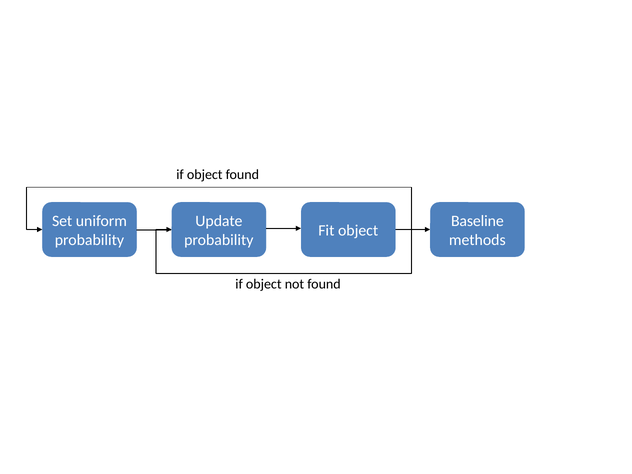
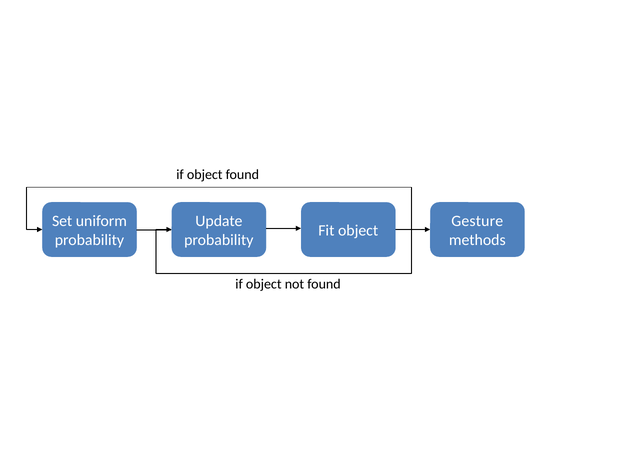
Baseline: Baseline -> Gesture
